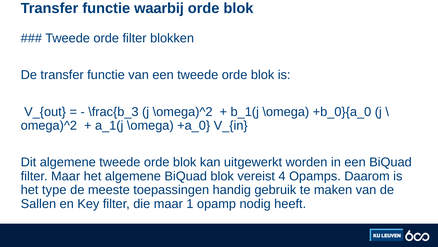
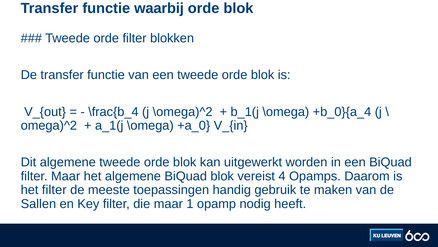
\frac{b_3: \frac{b_3 -> \frac{b_4
+b_0}{a_0: +b_0}{a_0 -> +b_0}{a_4
het type: type -> filter
